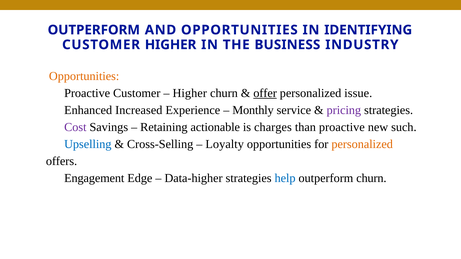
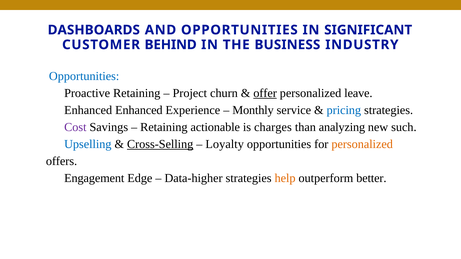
OUTPERFORM at (94, 30): OUTPERFORM -> DASHBOARDS
IDENTIFYING: IDENTIFYING -> SIGNIFICANT
CUSTOMER HIGHER: HIGHER -> BEHIND
Opportunities at (84, 76) colour: orange -> blue
Proactive Customer: Customer -> Retaining
Higher at (190, 93): Higher -> Project
issue: issue -> leave
Enhanced Increased: Increased -> Enhanced
pricing colour: purple -> blue
than proactive: proactive -> analyzing
Cross-Selling underline: none -> present
help colour: blue -> orange
outperform churn: churn -> better
